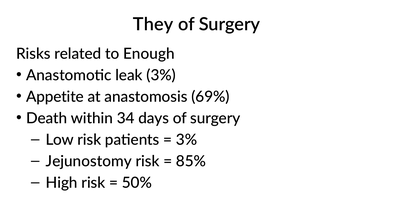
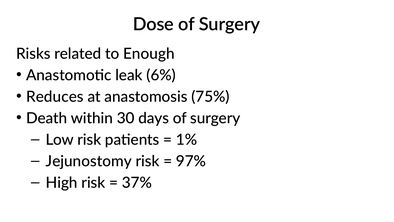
They: They -> Dose
leak 3%: 3% -> 6%
Appetite: Appetite -> Reduces
69%: 69% -> 75%
34: 34 -> 30
3% at (187, 139): 3% -> 1%
85%: 85% -> 97%
50%: 50% -> 37%
